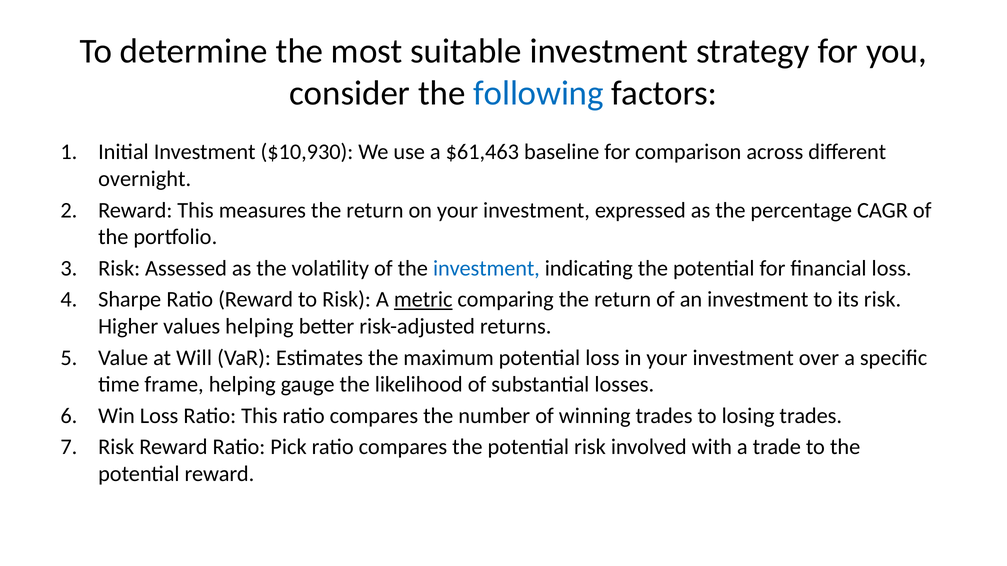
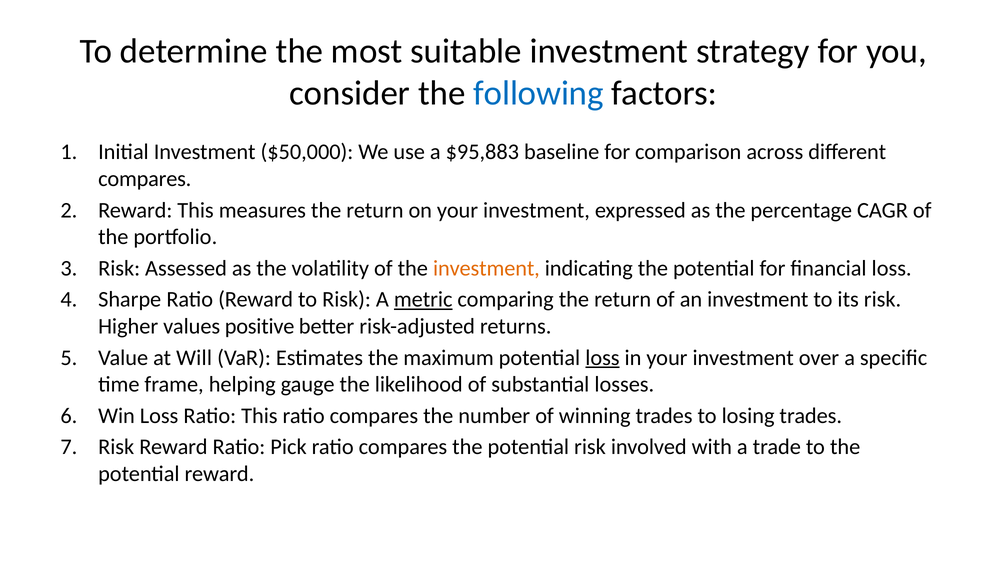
$10,930: $10,930 -> $50,000
$61,463: $61,463 -> $95,883
overnight at (145, 179): overnight -> compares
investment at (486, 269) colour: blue -> orange
values helping: helping -> positive
loss at (602, 358) underline: none -> present
